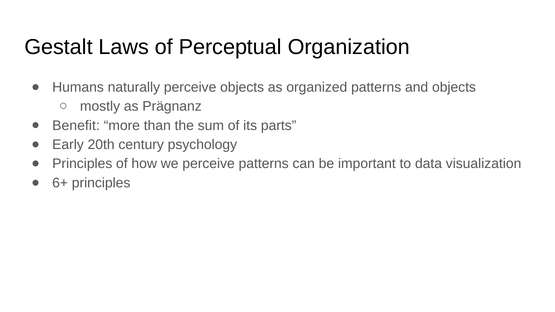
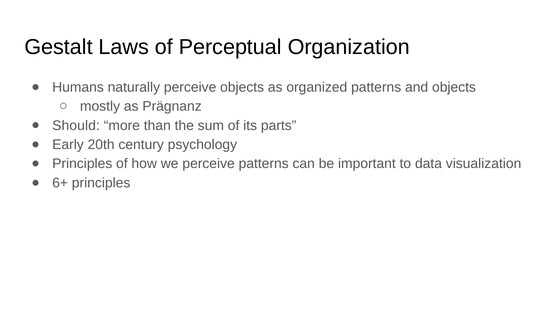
Benefit: Benefit -> Should
